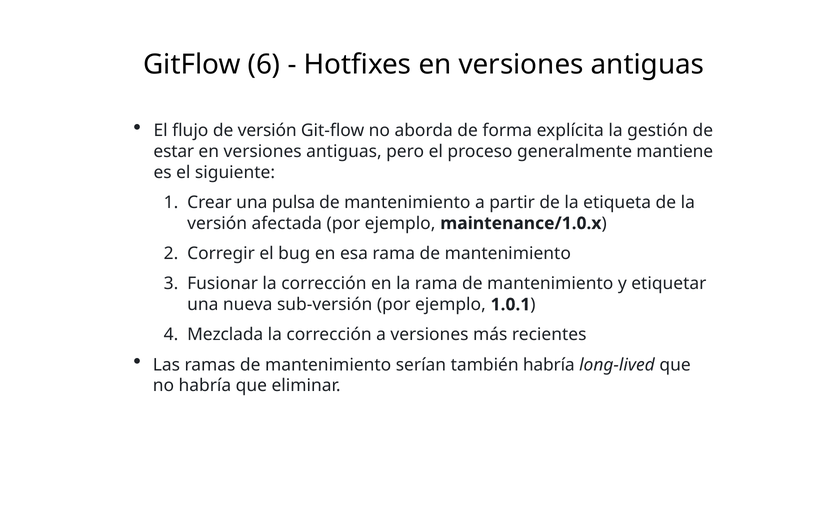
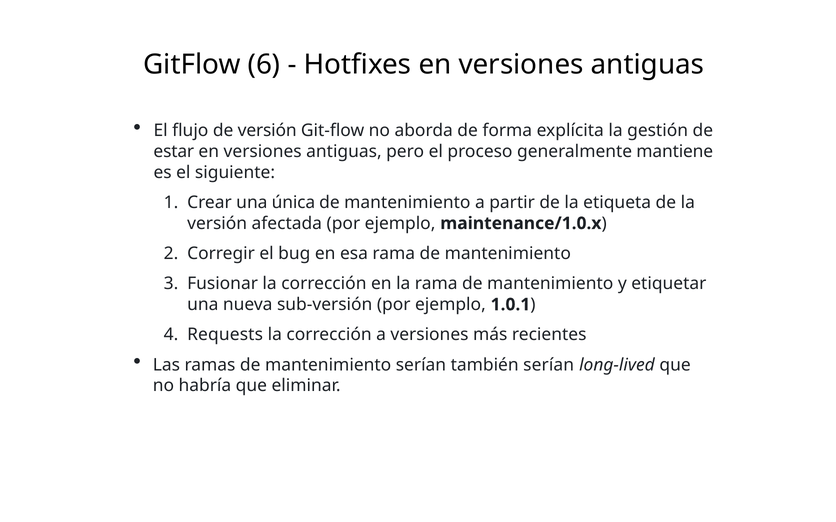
pulsa: pulsa -> única
Mezclada: Mezclada -> Requests
también habría: habría -> serían
